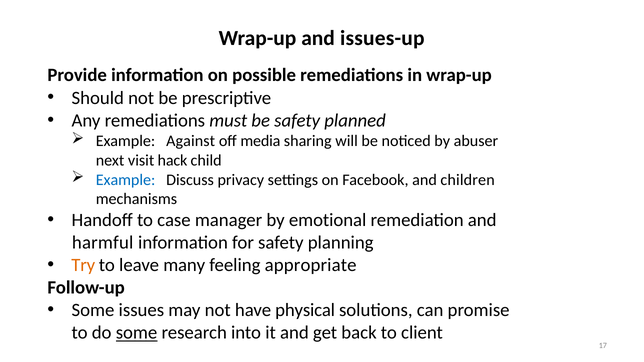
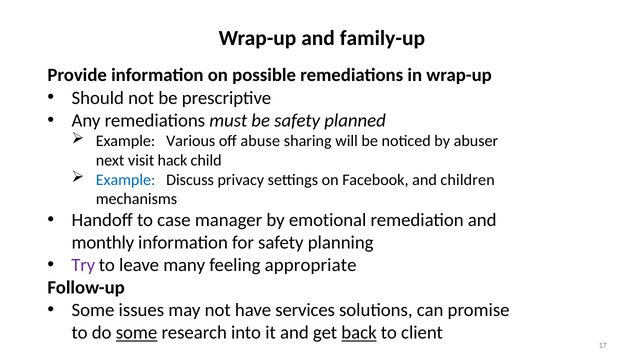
issues-up: issues-up -> family-up
Against: Against -> Various
media: media -> abuse
harmful: harmful -> monthly
Try colour: orange -> purple
physical: physical -> services
back underline: none -> present
